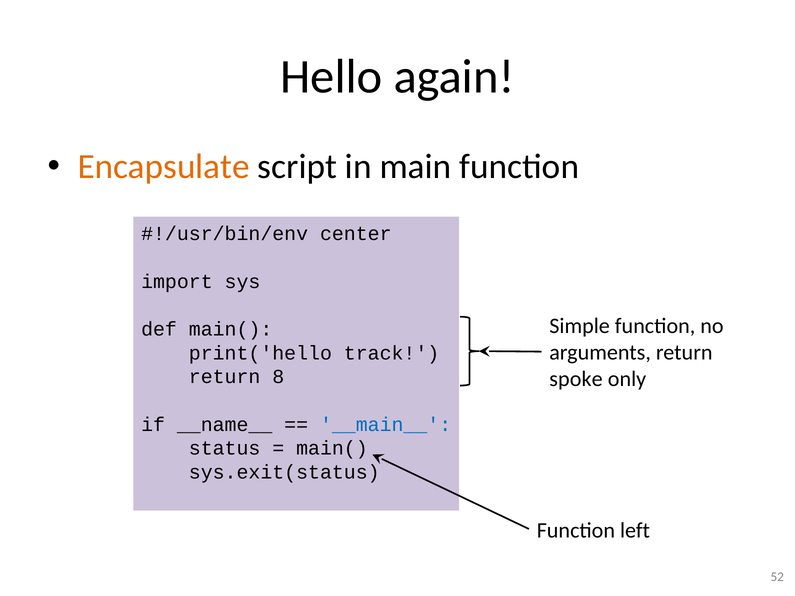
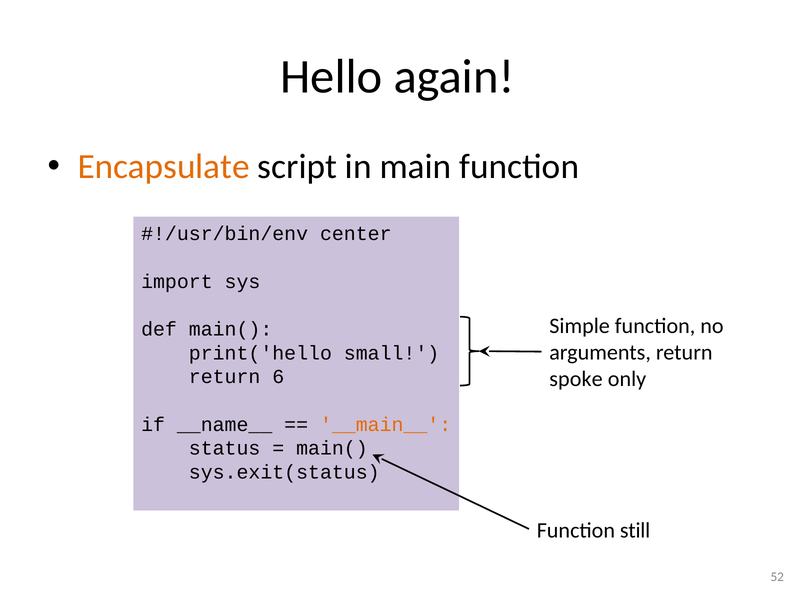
track: track -> small
8: 8 -> 6
__main__ colour: blue -> orange
left: left -> still
